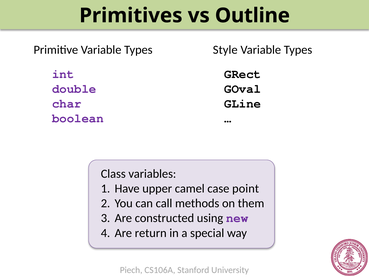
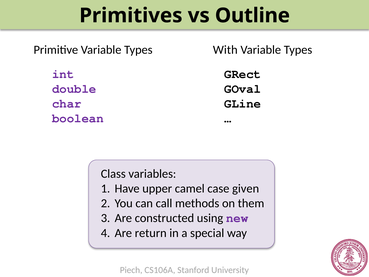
Style: Style -> With
point: point -> given
